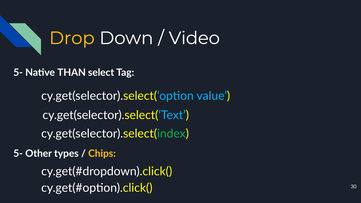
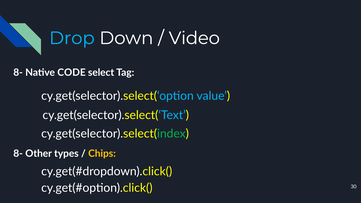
Drop colour: yellow -> light blue
5- at (18, 72): 5- -> 8-
THAN: THAN -> CODE
5- at (18, 154): 5- -> 8-
